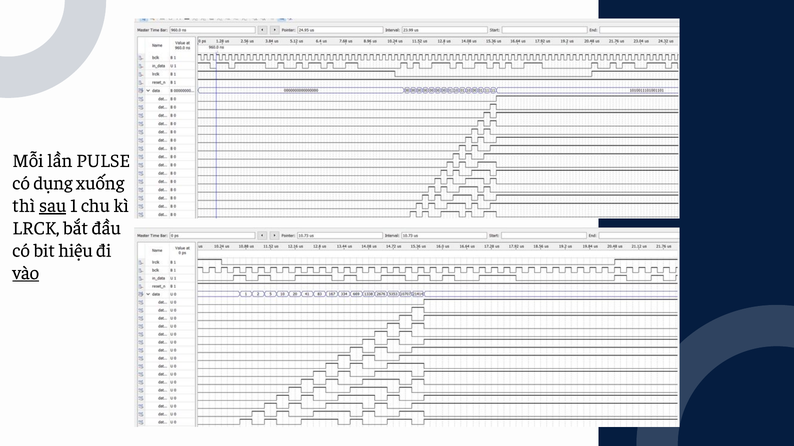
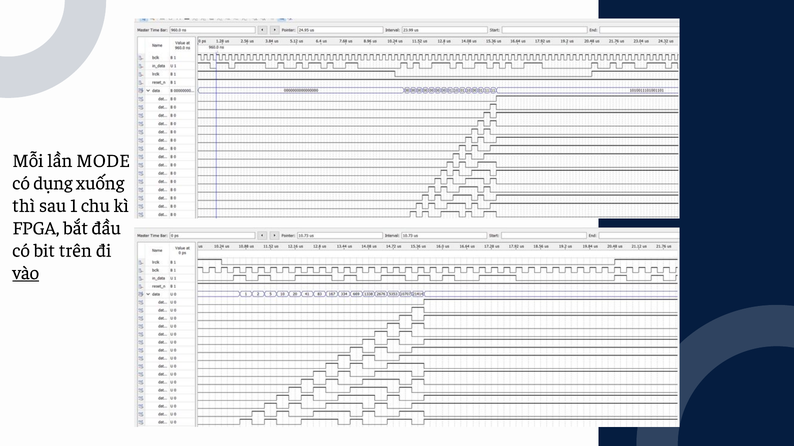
PULSE: PULSE -> MODE
sau underline: present -> none
LRCK: LRCK -> FPGA
hiệu: hiệu -> trên
